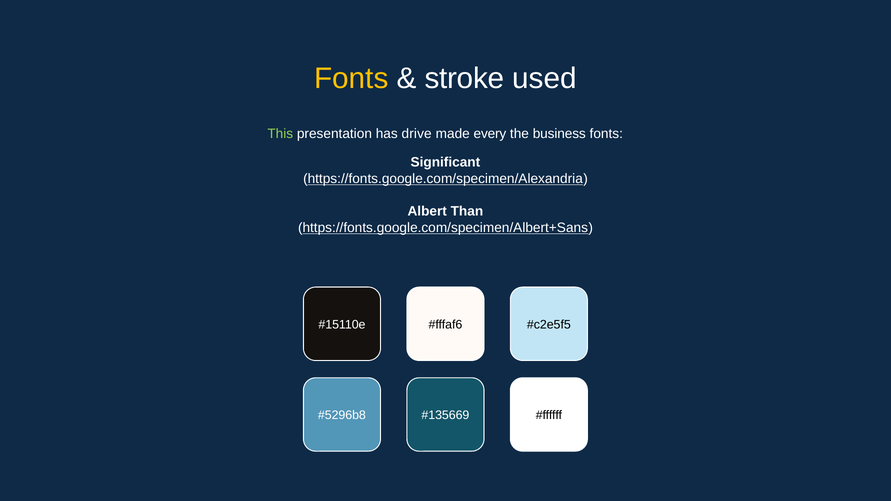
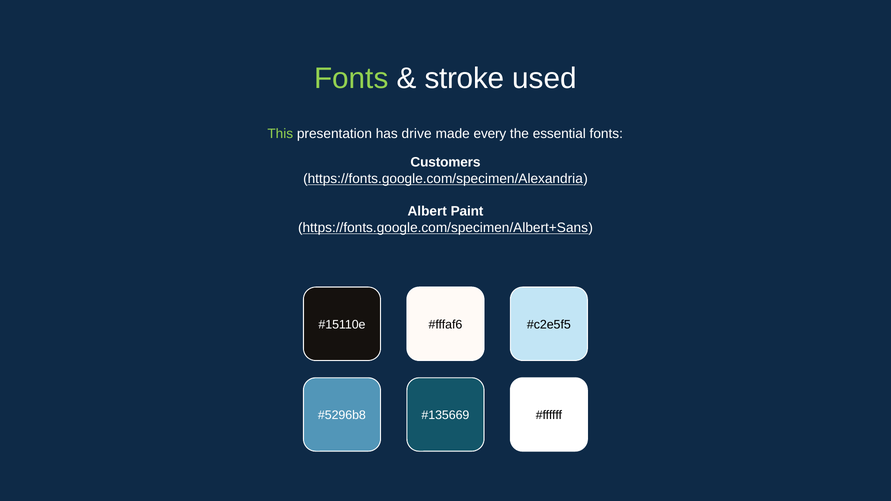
Fonts at (351, 79) colour: yellow -> light green
business: business -> essential
Significant: Significant -> Customers
Than: Than -> Paint
